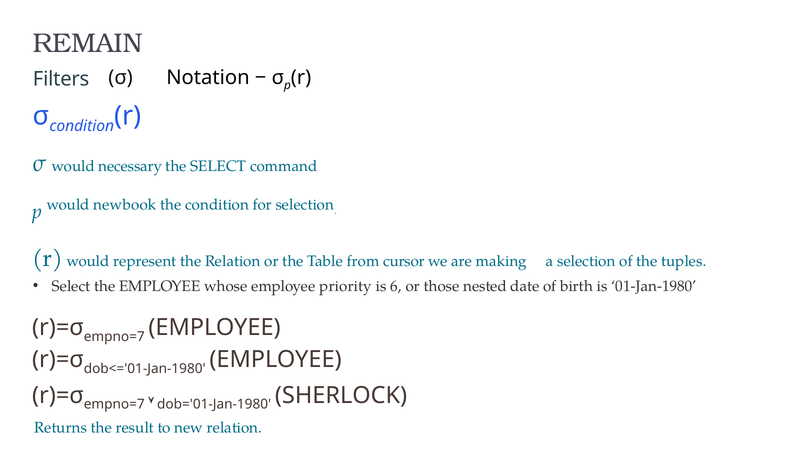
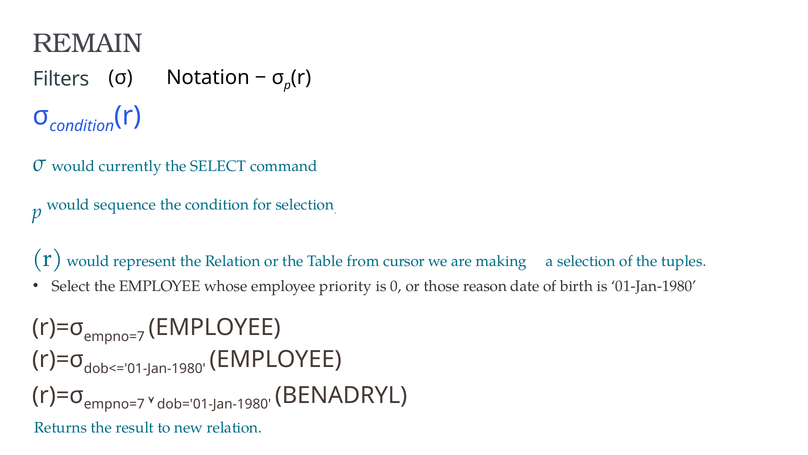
necessary: necessary -> currently
newbook: newbook -> sequence
6: 6 -> 0
nested: nested -> reason
SHERLOCK: SHERLOCK -> BENADRYL
